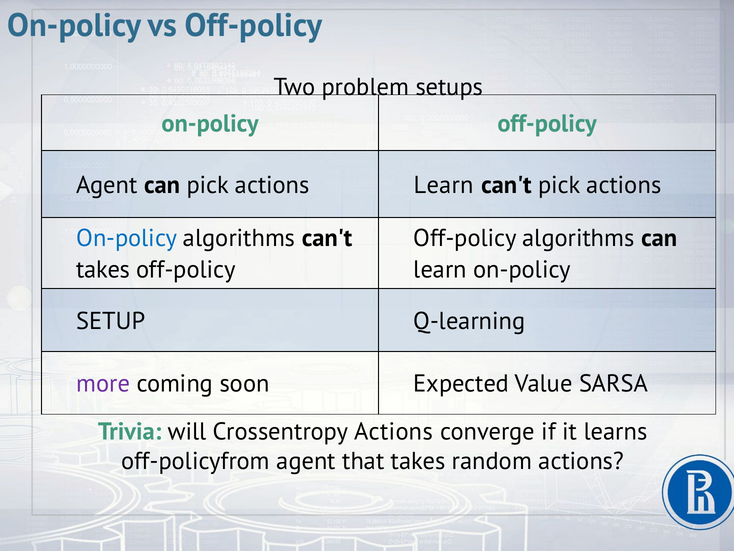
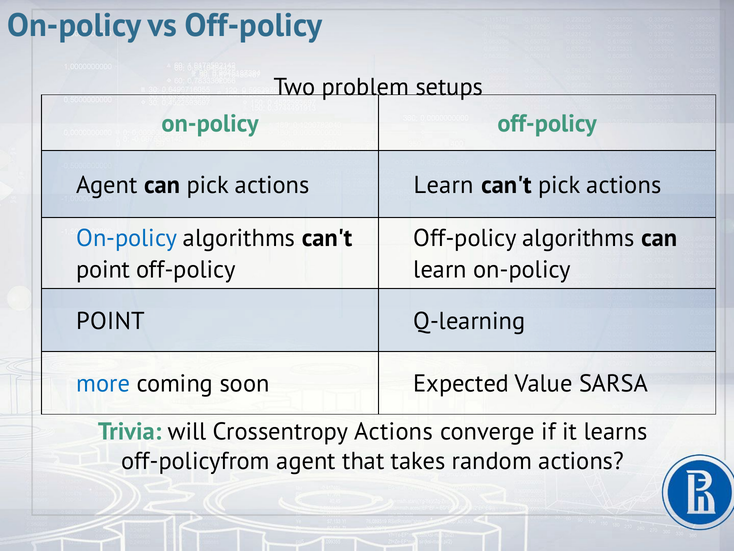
takes at (103, 270): takes -> point
SETUP at (111, 321): SETUP -> POINT
more colour: purple -> blue
